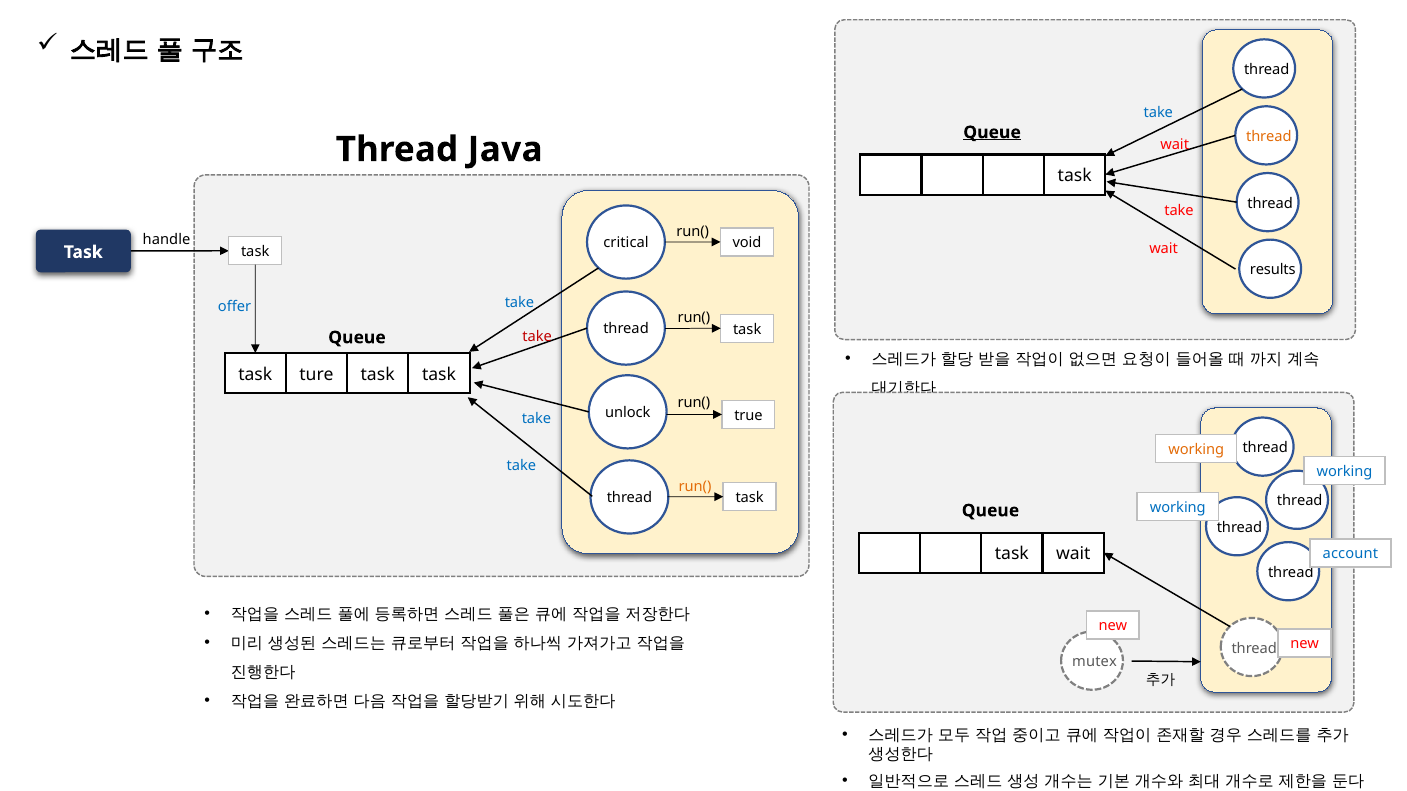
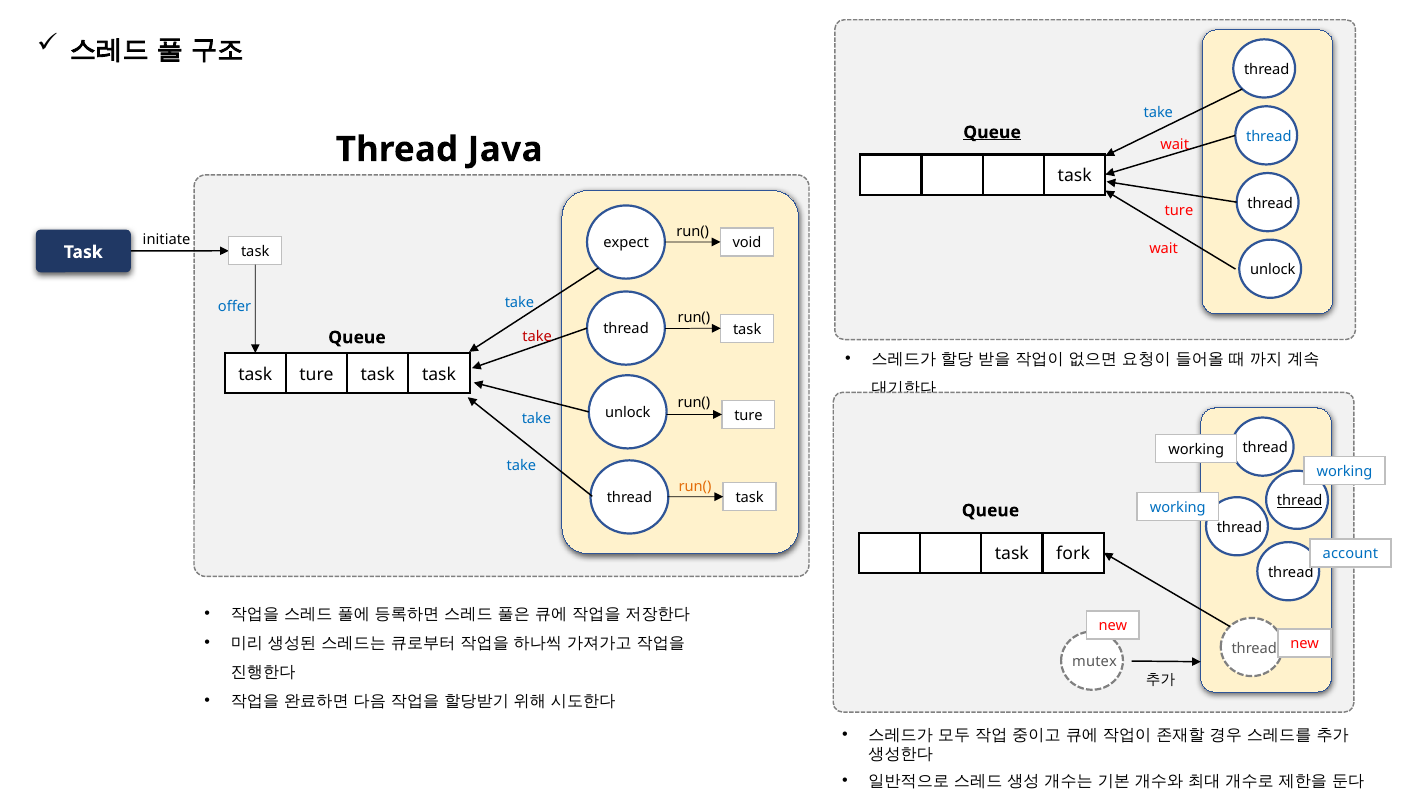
thread at (1269, 137) colour: orange -> blue
take at (1179, 211): take -> ture
handle: handle -> initiate
critical: critical -> expect
results at (1273, 270): results -> unlock
true at (748, 416): true -> ture
working at (1196, 450) colour: orange -> black
thread at (1300, 501) underline: none -> present
task wait: wait -> fork
